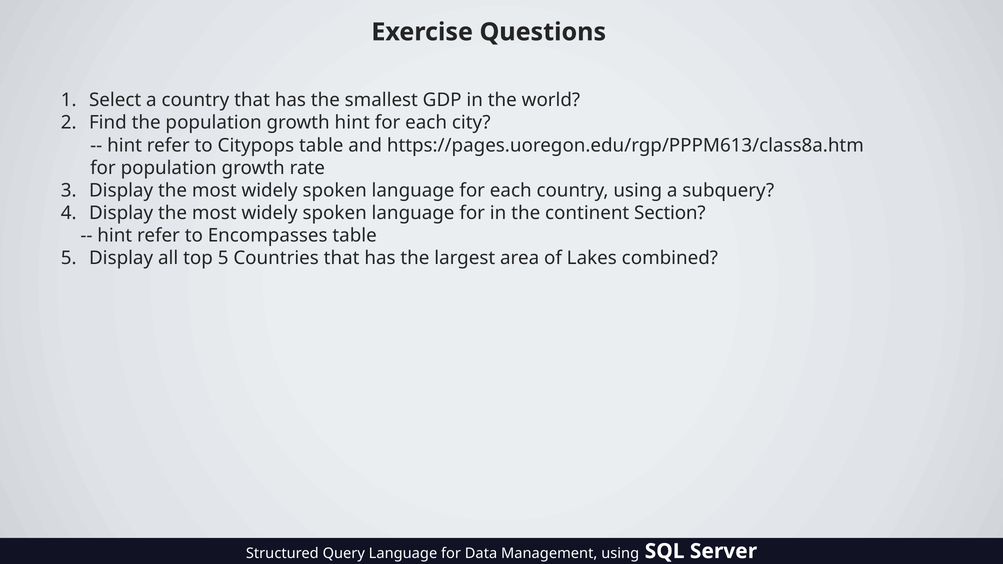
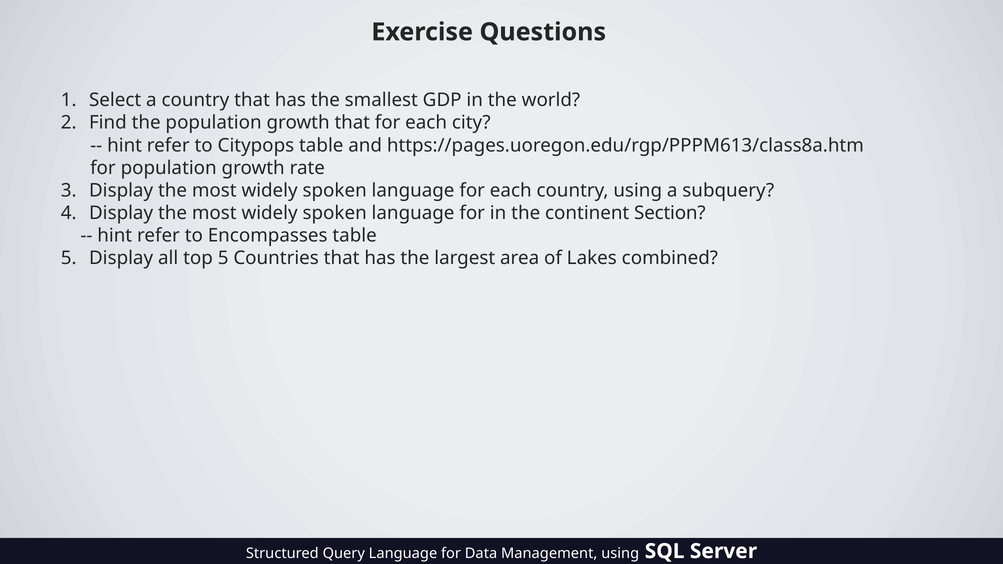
growth hint: hint -> that
